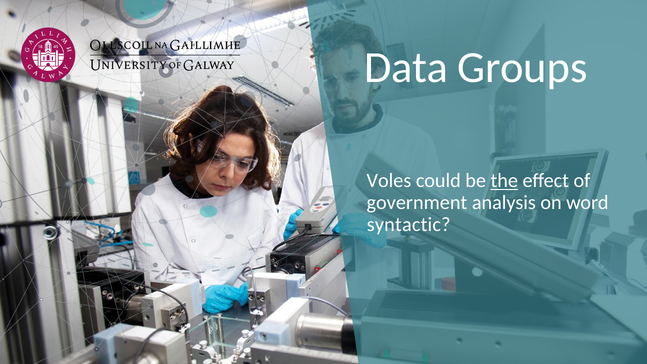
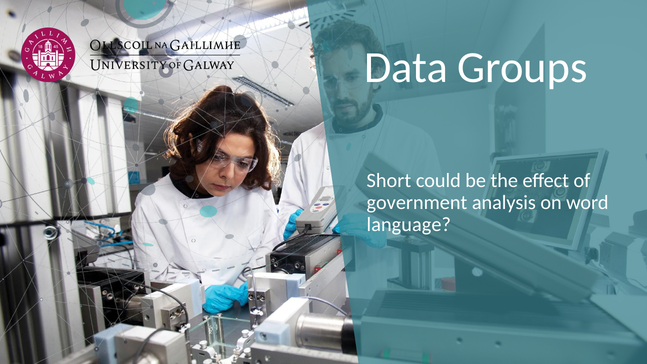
Voles: Voles -> Short
the underline: present -> none
syntactic: syntactic -> language
